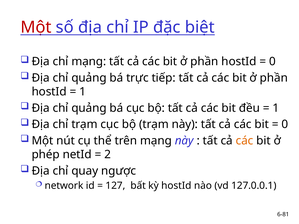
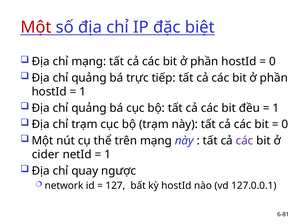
các at (245, 141) colour: orange -> purple
phép: phép -> cider
2 at (108, 155): 2 -> 1
